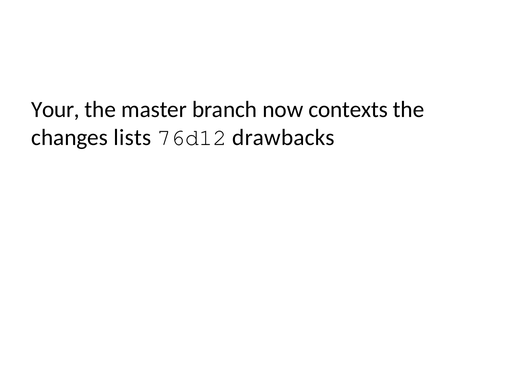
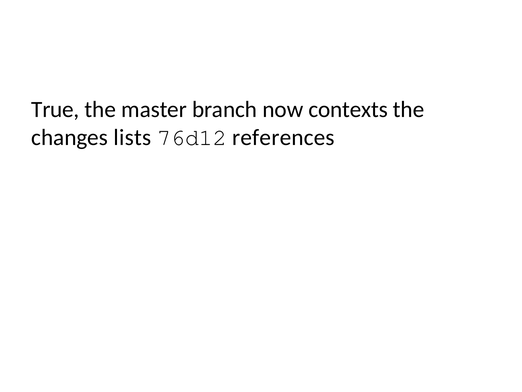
Your: Your -> True
drawbacks: drawbacks -> references
